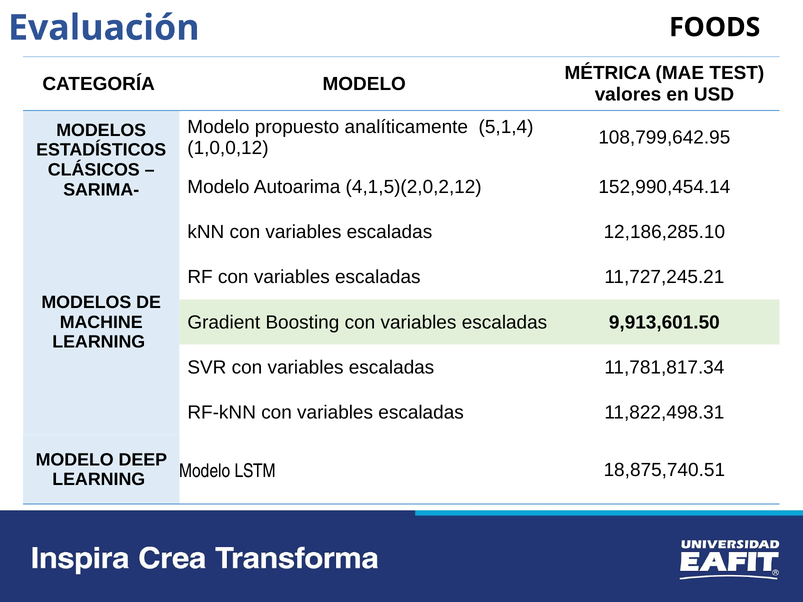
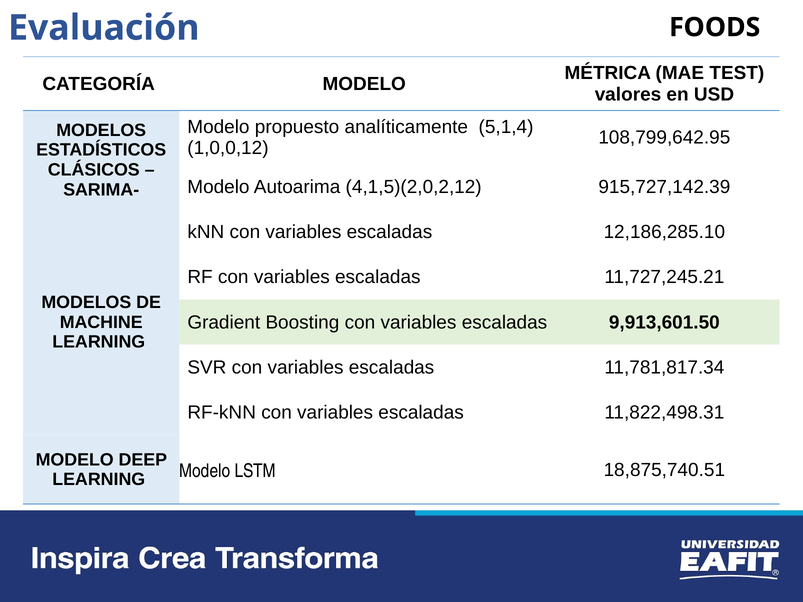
152,990,454.14: 152,990,454.14 -> 915,727,142.39
